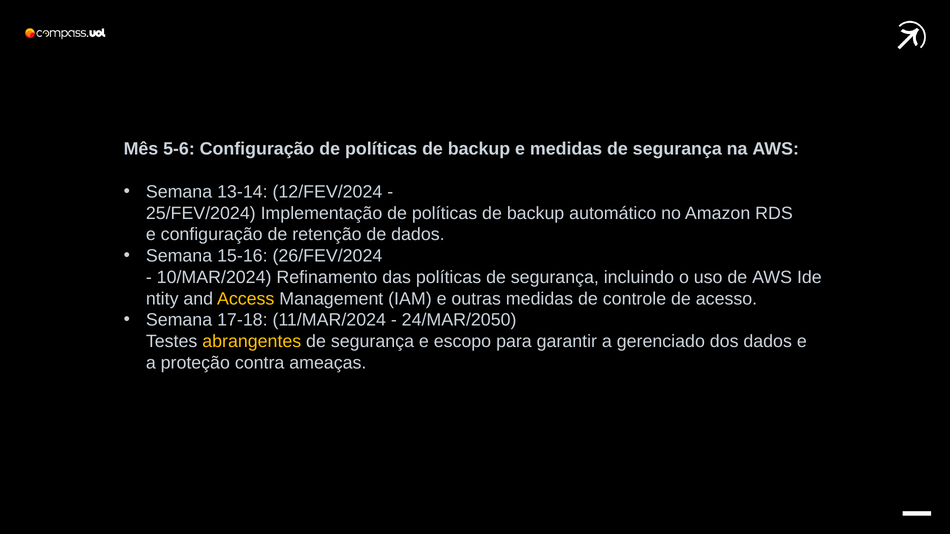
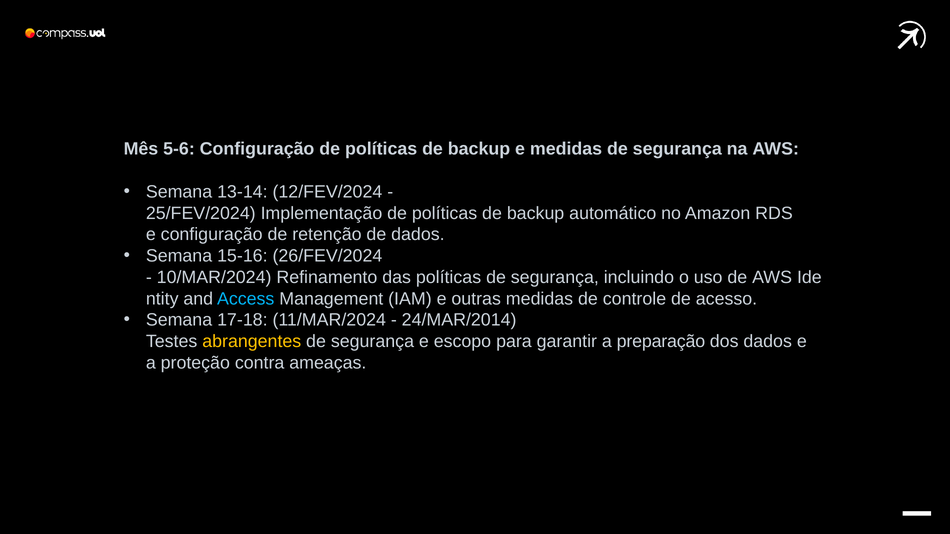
Access colour: yellow -> light blue
24/MAR/2050: 24/MAR/2050 -> 24/MAR/2014
gerenciado: gerenciado -> preparação
